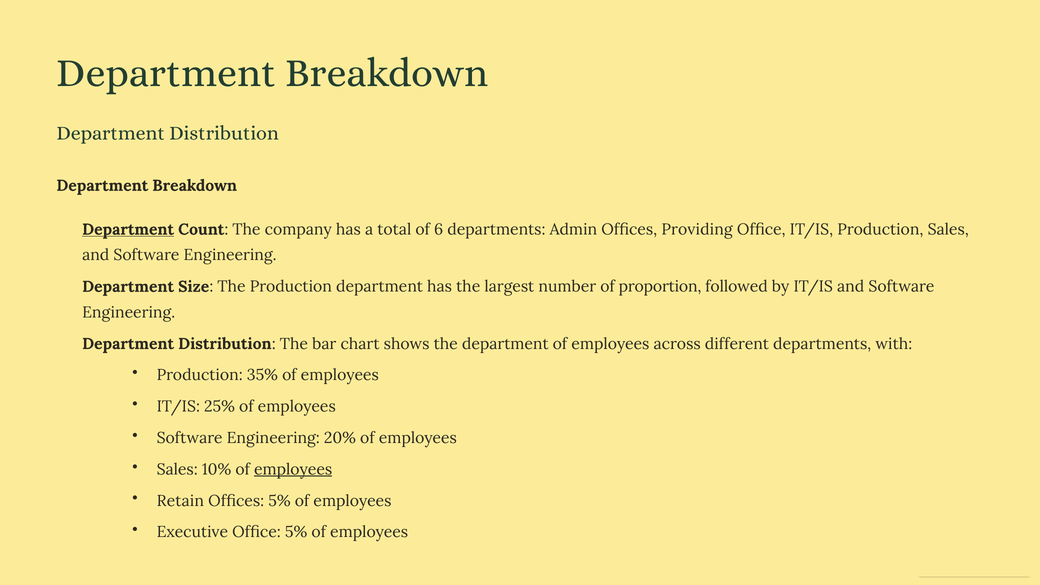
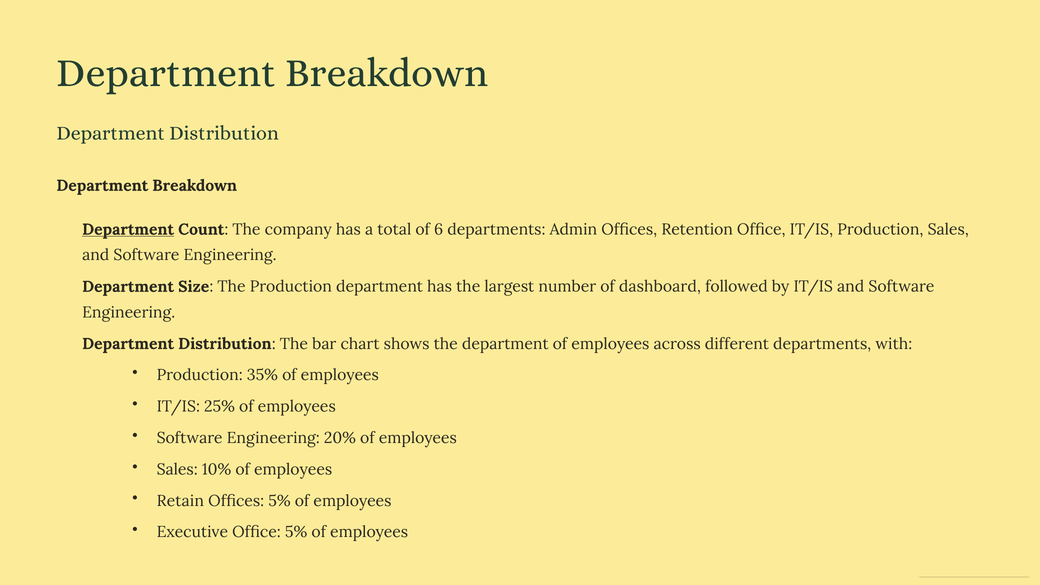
Providing: Providing -> Retention
proportion: proportion -> dashboard
employees at (293, 469) underline: present -> none
